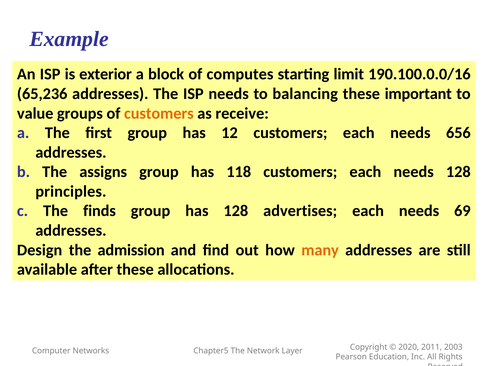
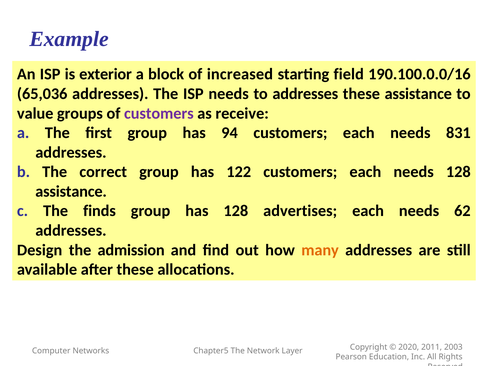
computes: computes -> increased
limit: limit -> field
65,236: 65,236 -> 65,036
to balancing: balancing -> addresses
these important: important -> assistance
customers at (159, 113) colour: orange -> purple
12: 12 -> 94
656: 656 -> 831
assigns: assigns -> correct
118: 118 -> 122
principles at (71, 191): principles -> assistance
69: 69 -> 62
